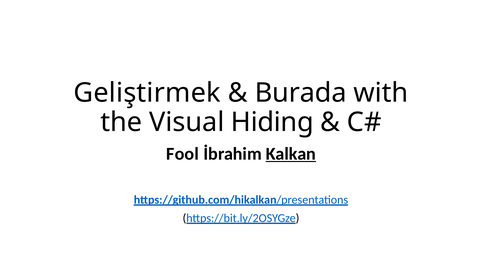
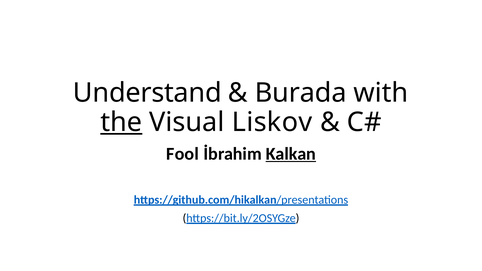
Geliştirmek: Geliştirmek -> Understand
the underline: none -> present
Hiding: Hiding -> Liskov
